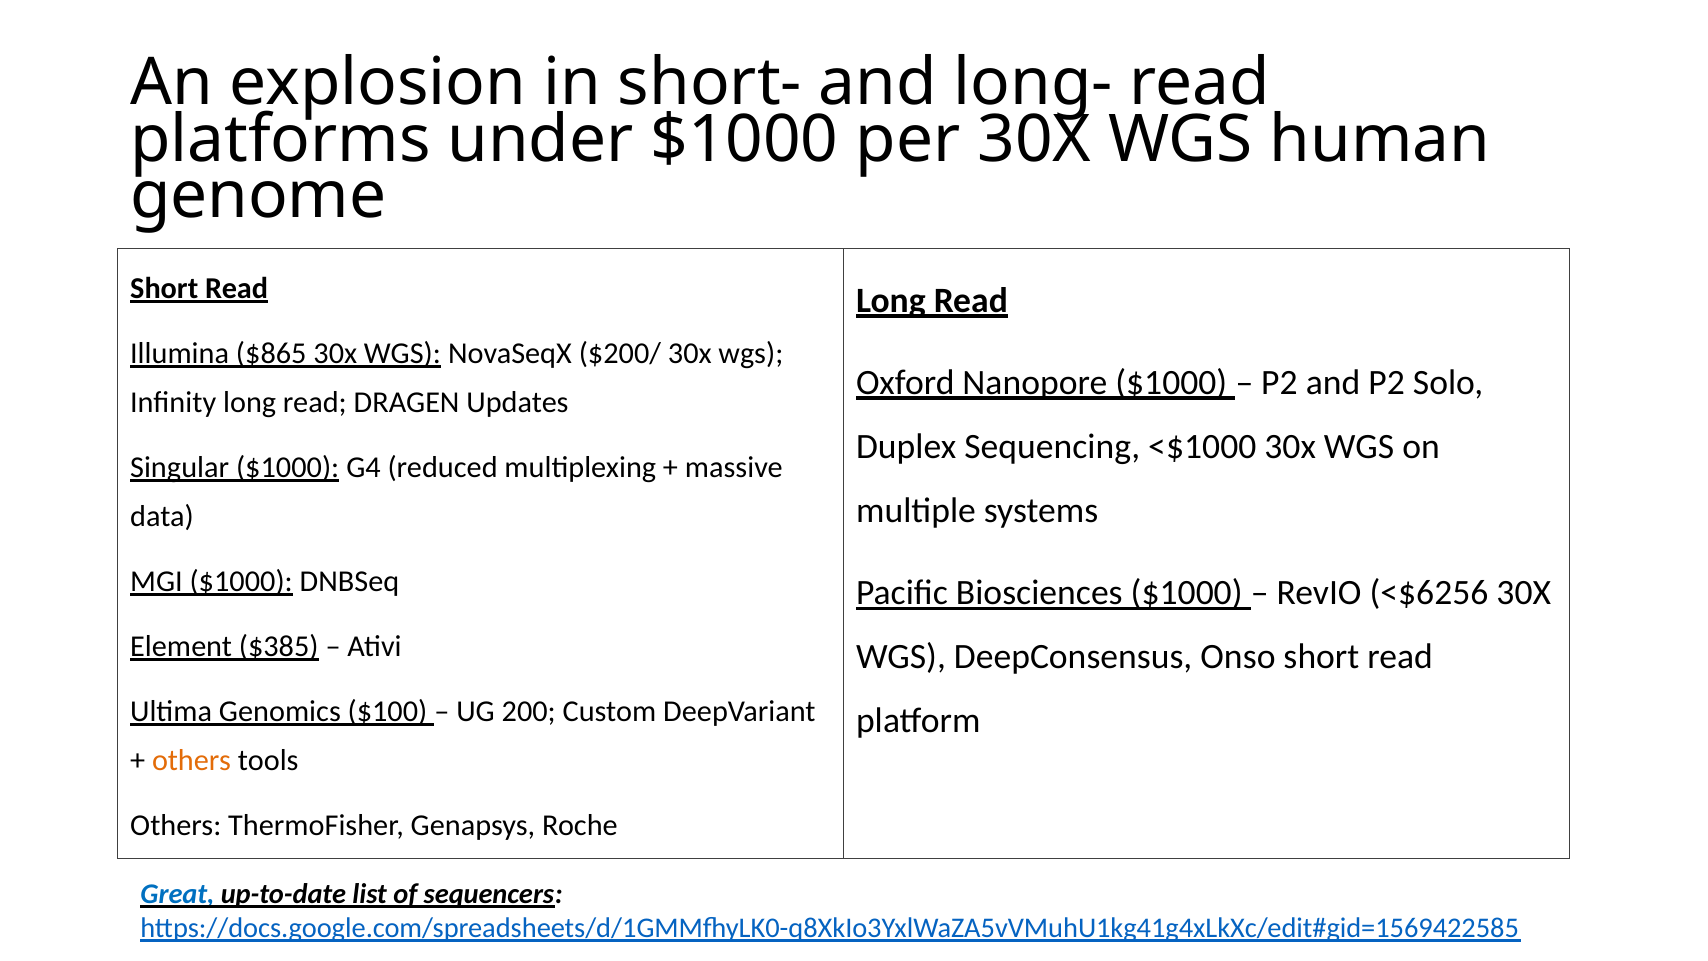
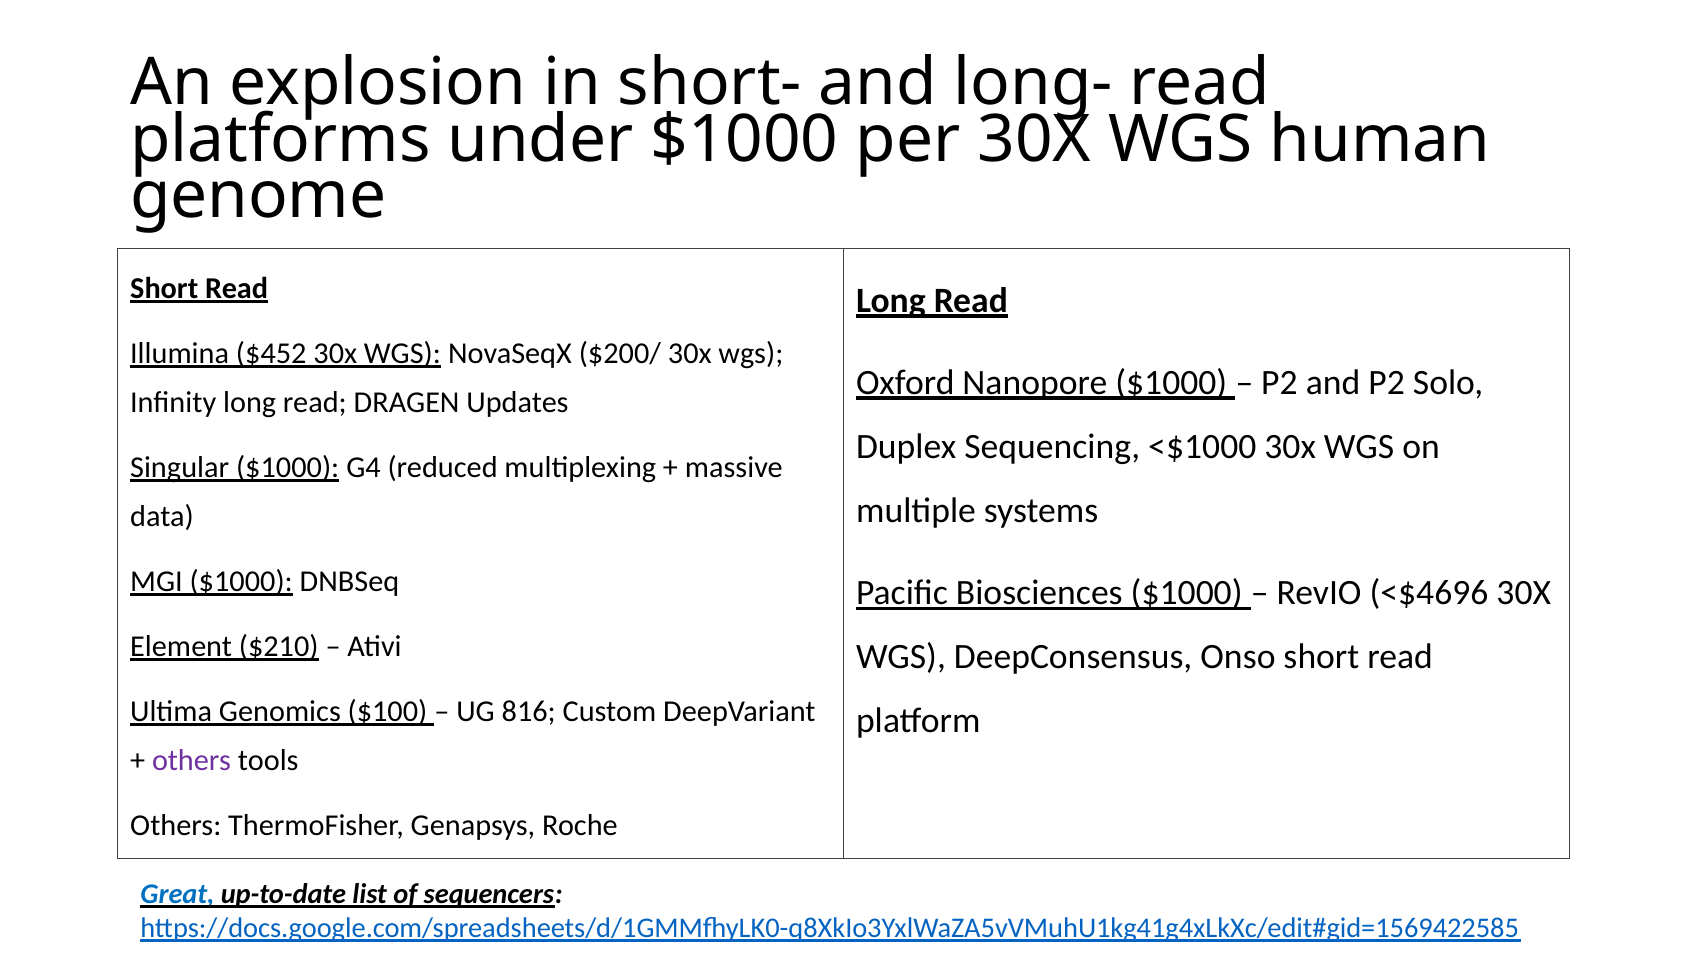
$865: $865 -> $452
<$6256: <$6256 -> <$4696
$385: $385 -> $210
200: 200 -> 816
others at (192, 760) colour: orange -> purple
